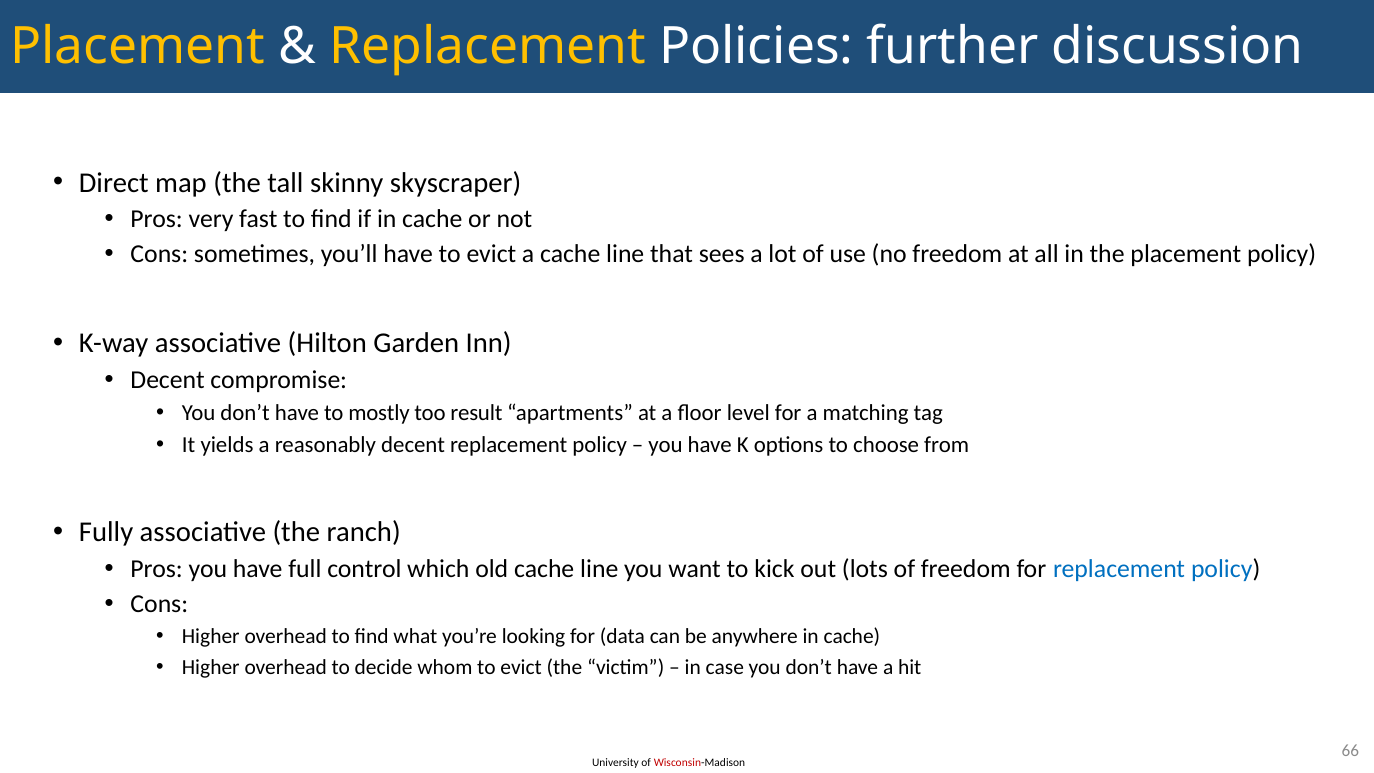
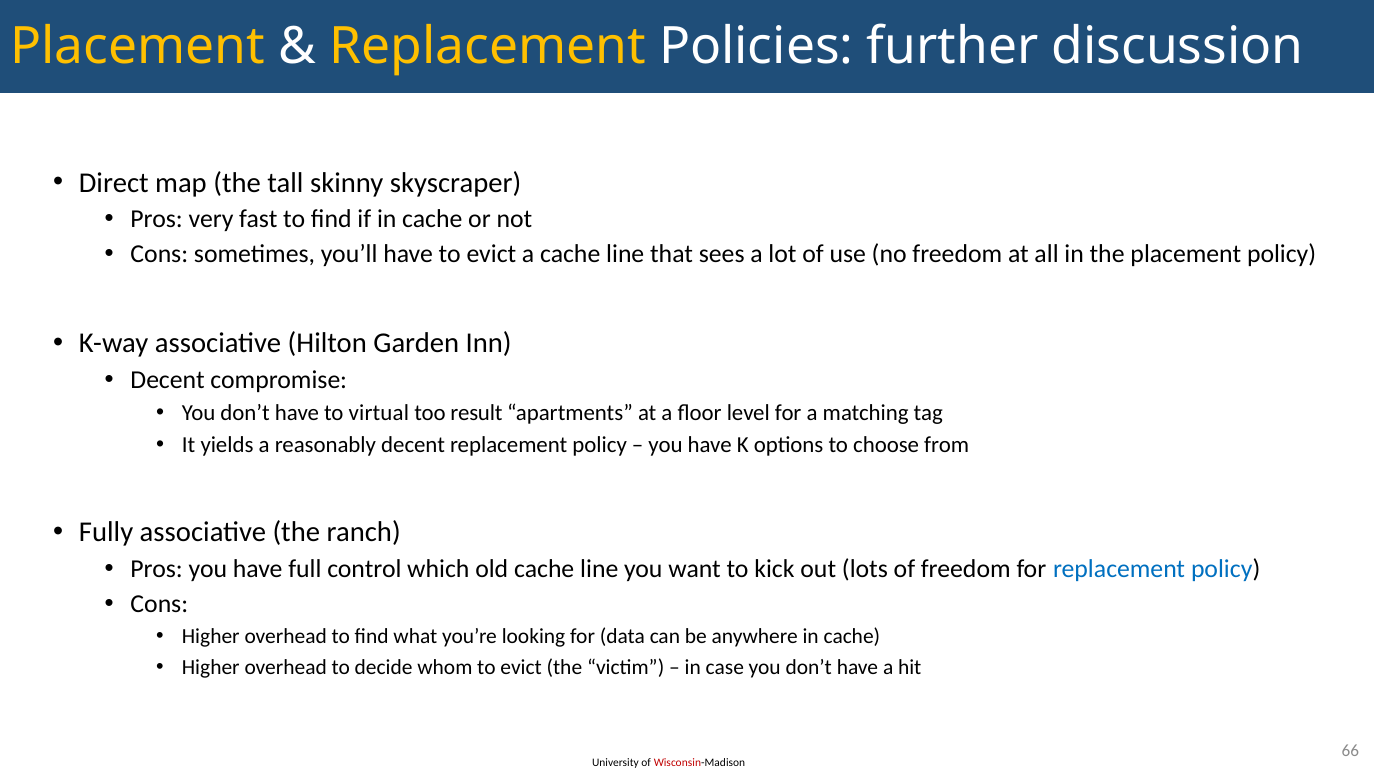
mostly: mostly -> virtual
